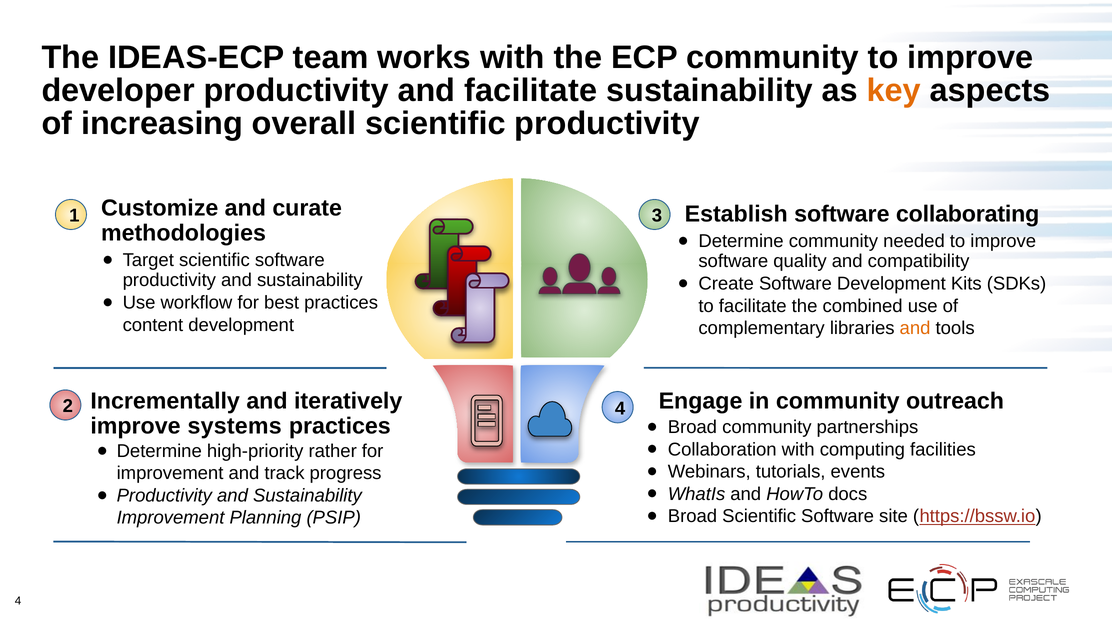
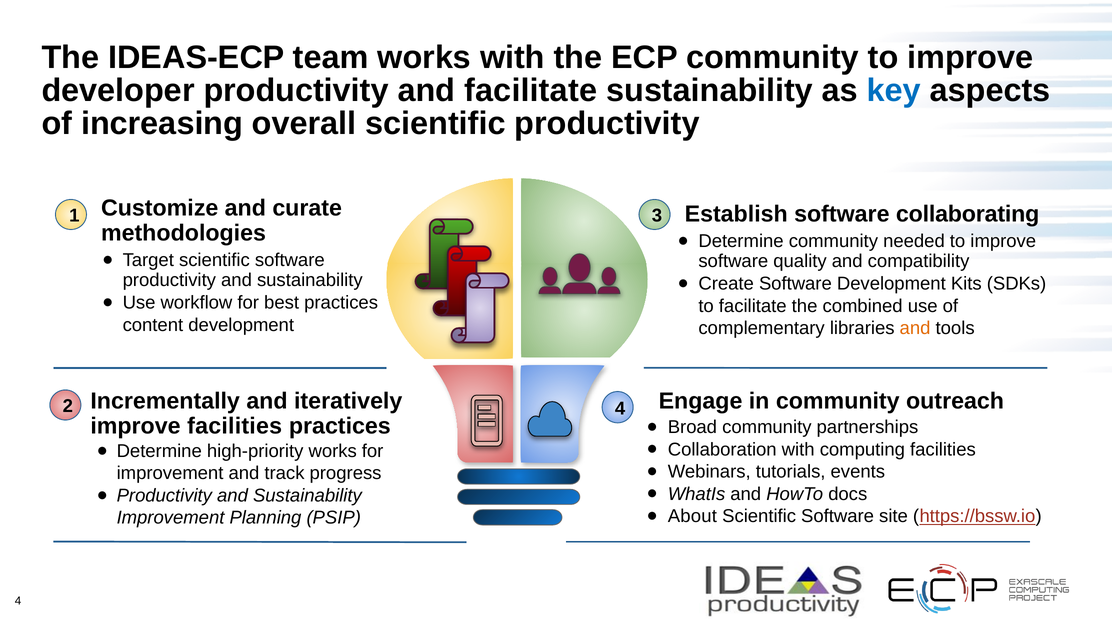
key colour: orange -> blue
improve systems: systems -> facilities
high-priority rather: rather -> works
Broad at (692, 516): Broad -> About
